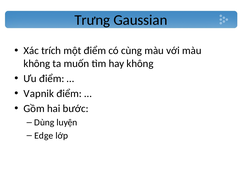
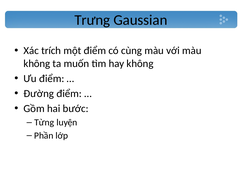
Vapnik: Vapnik -> Đường
Dùng: Dùng -> Từng
Edge: Edge -> Phần
